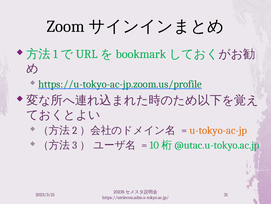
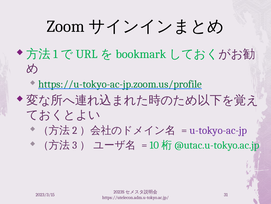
u-tokyo-ac-jp colour: orange -> purple
